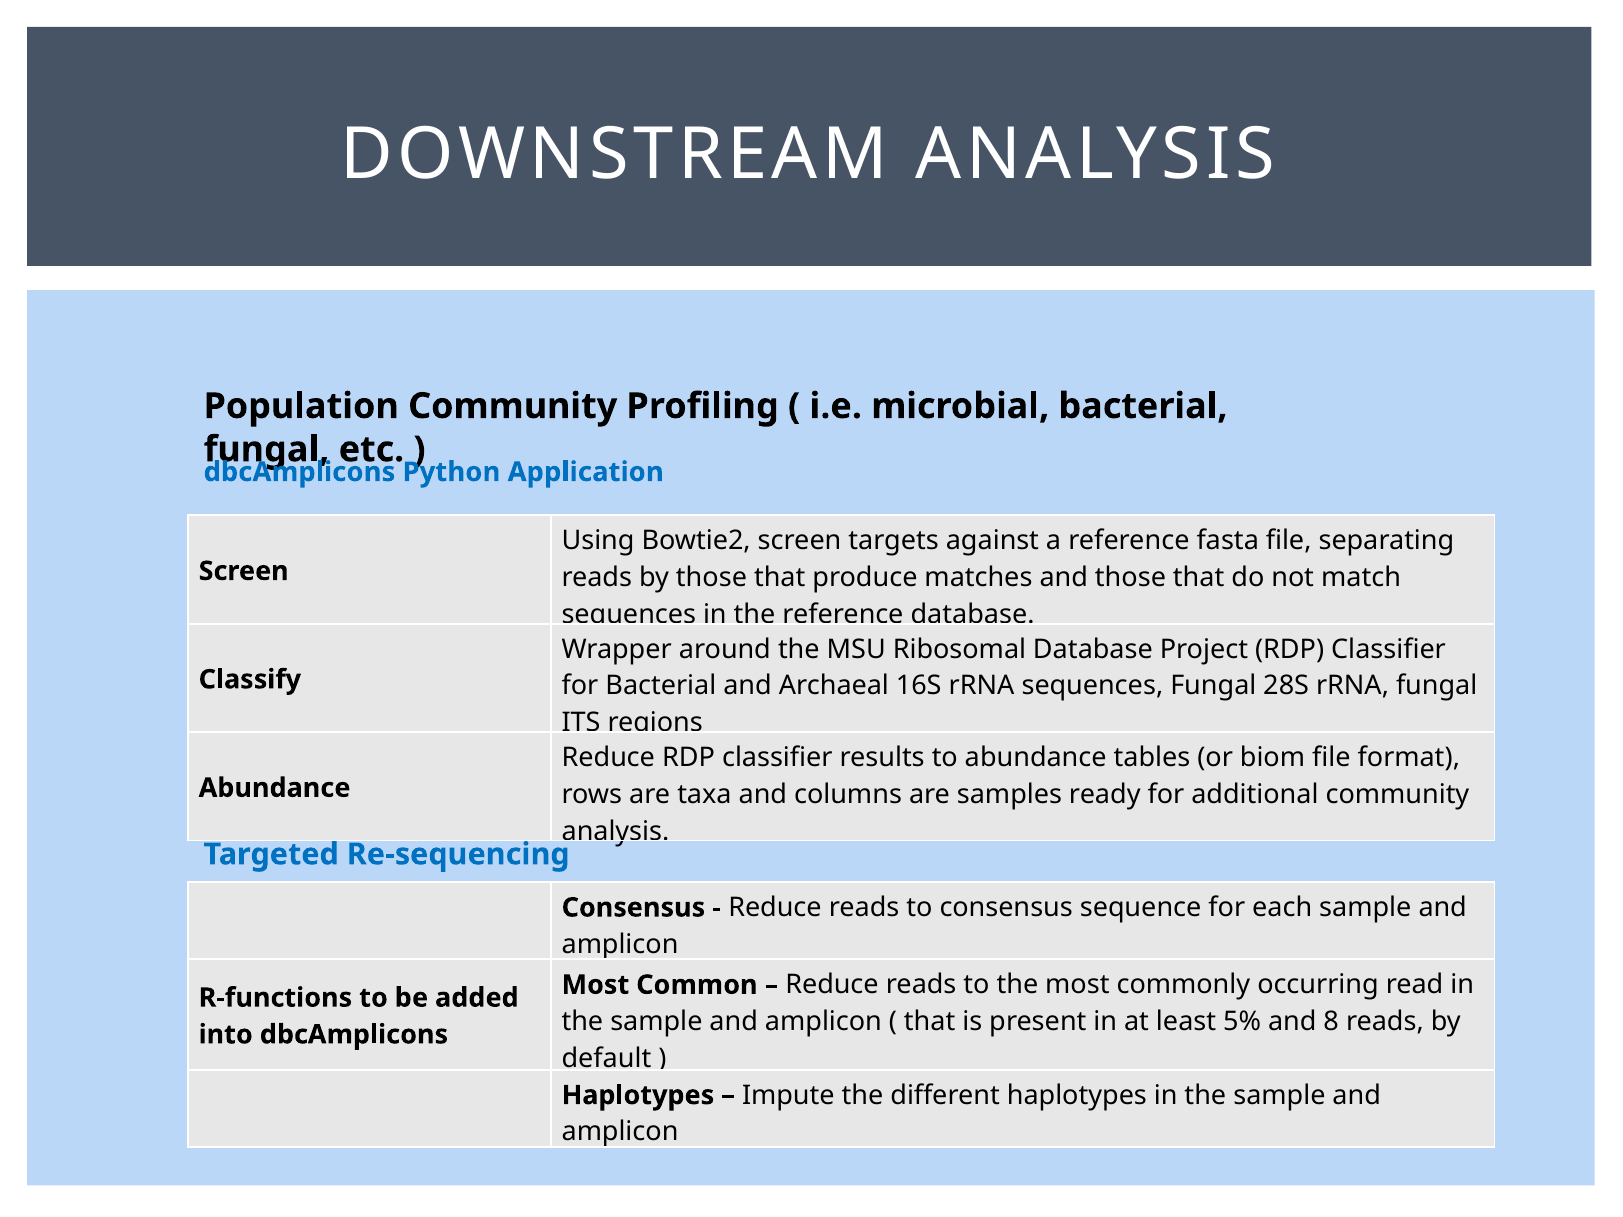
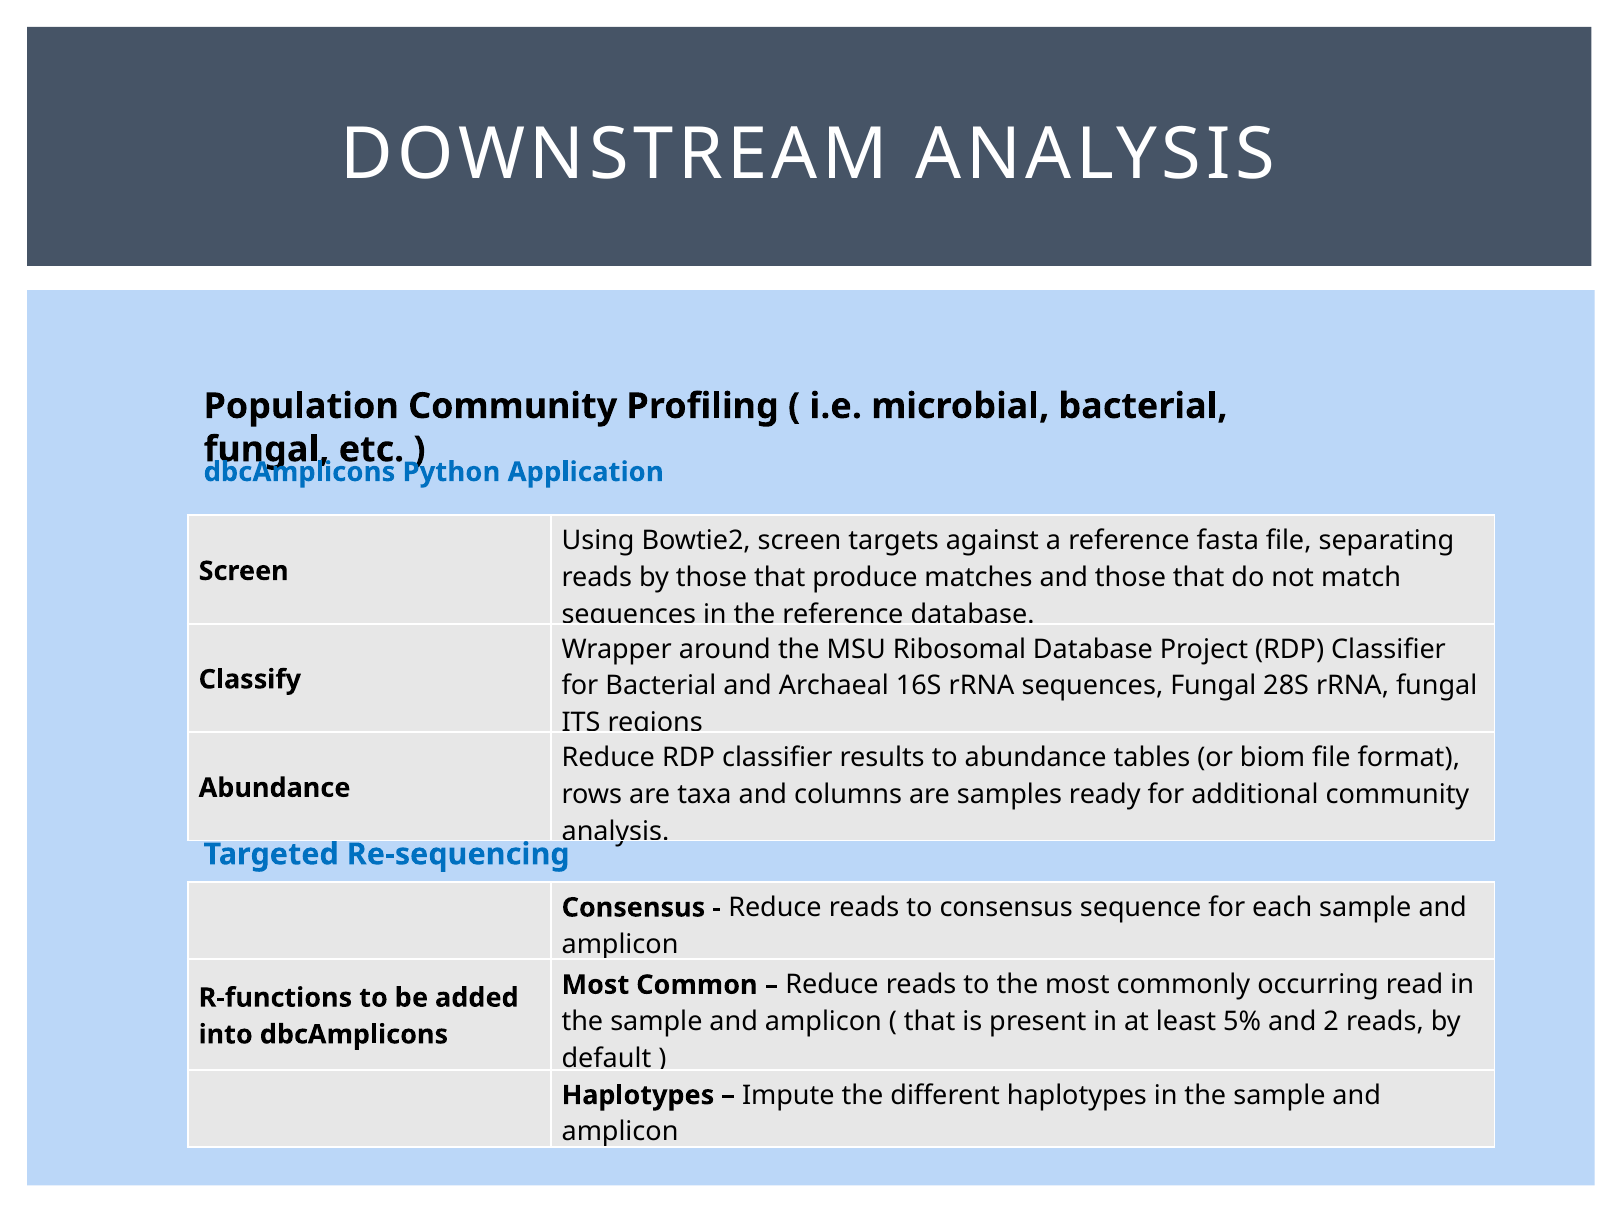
8: 8 -> 2
